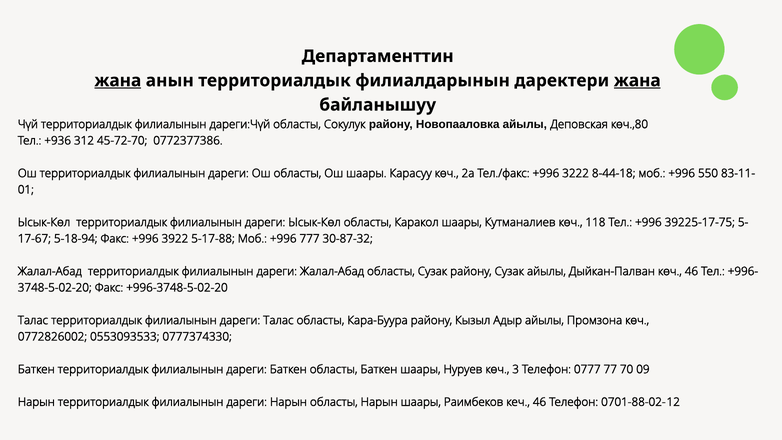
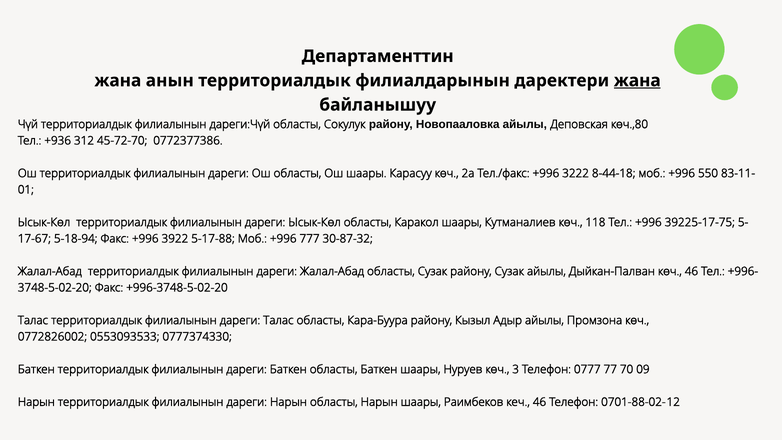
жана at (118, 81) underline: present -> none
